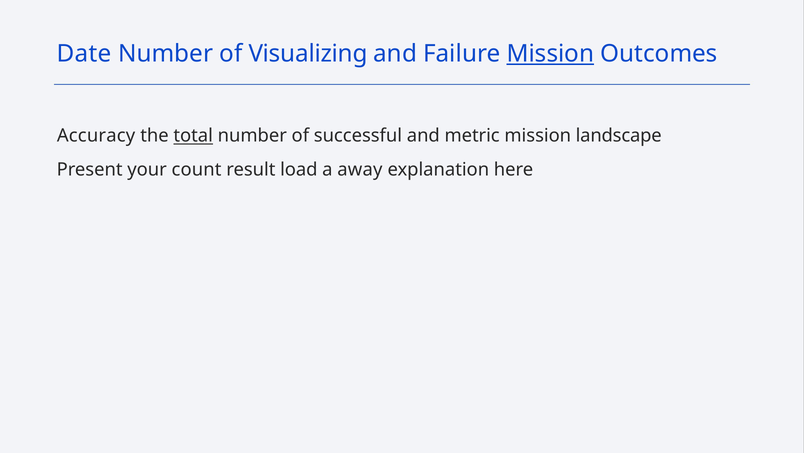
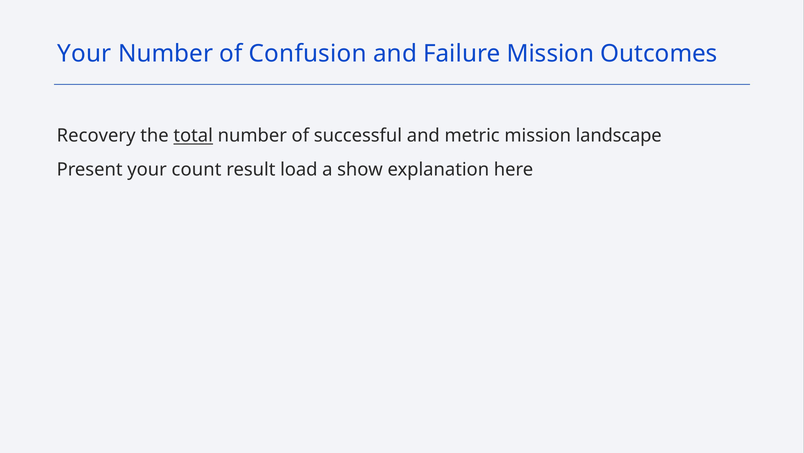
Date at (84, 53): Date -> Your
Visualizing: Visualizing -> Confusion
Mission at (550, 53) underline: present -> none
Accuracy: Accuracy -> Recovery
away: away -> show
